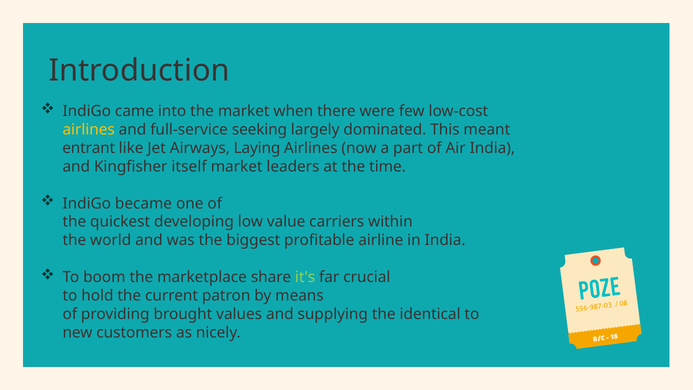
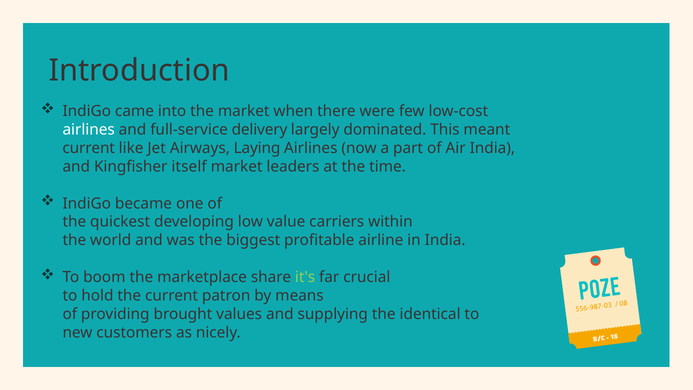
airlines at (89, 129) colour: yellow -> white
seeking: seeking -> delivery
entrant at (89, 148): entrant -> current
